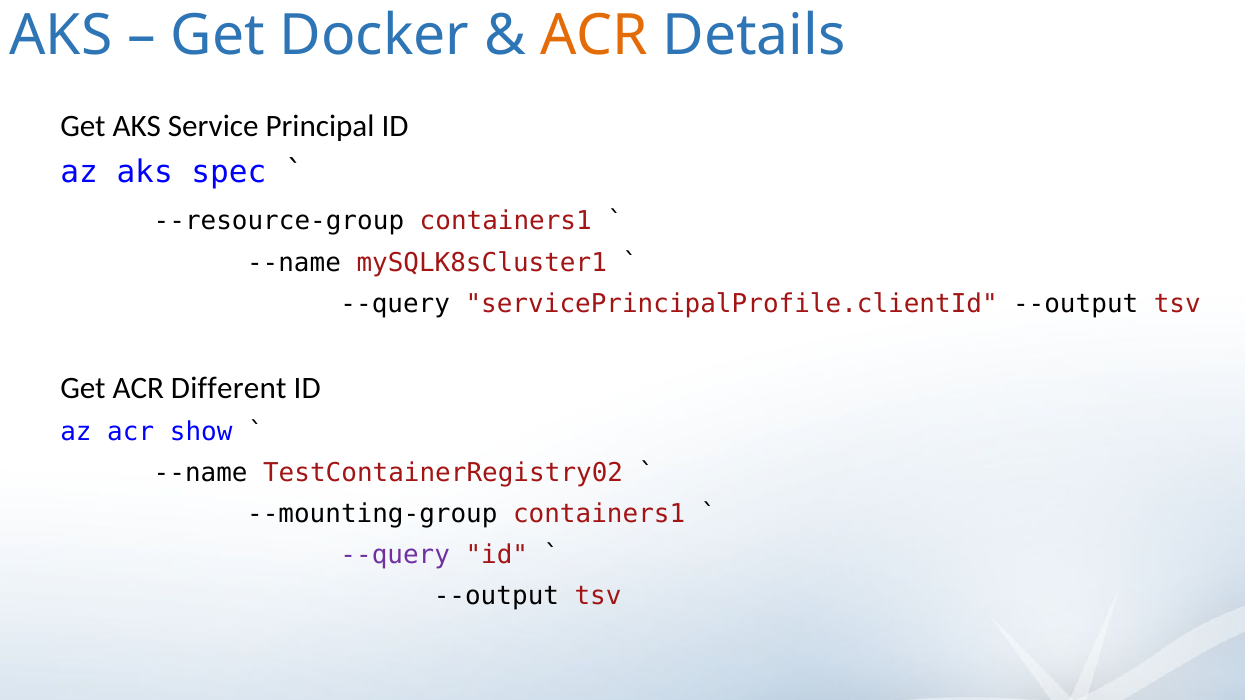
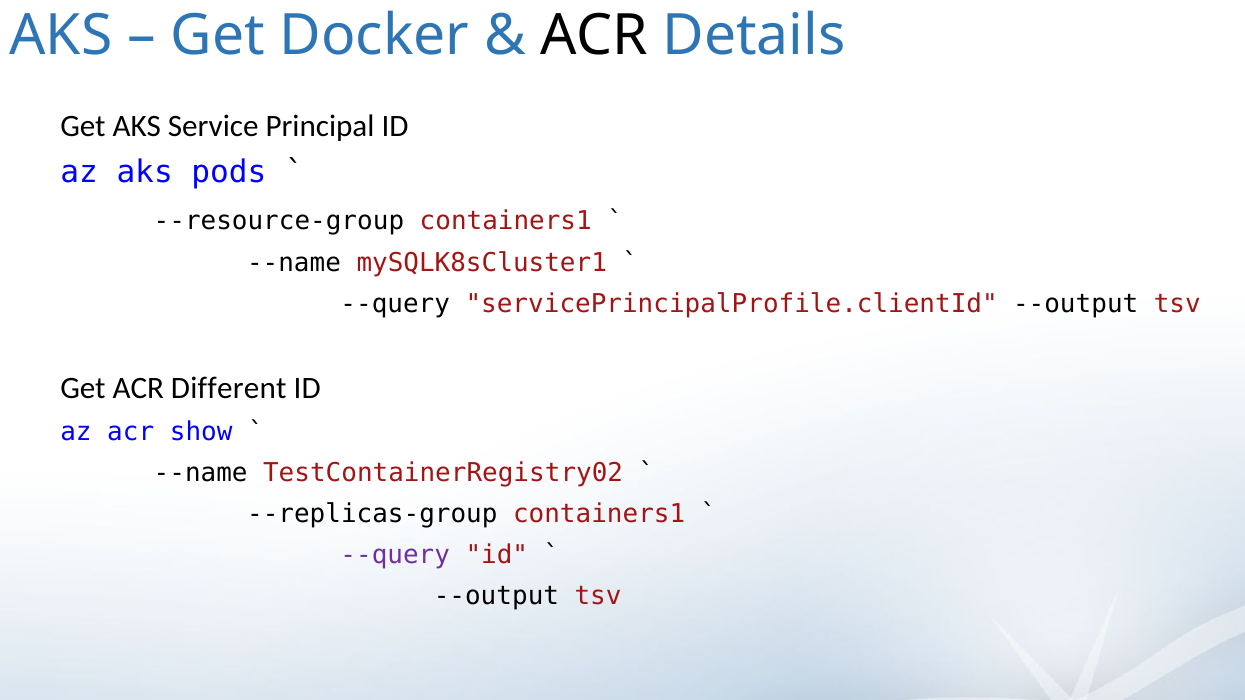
ACR at (594, 36) colour: orange -> black
spec: spec -> pods
--mounting-group: --mounting-group -> --replicas-group
